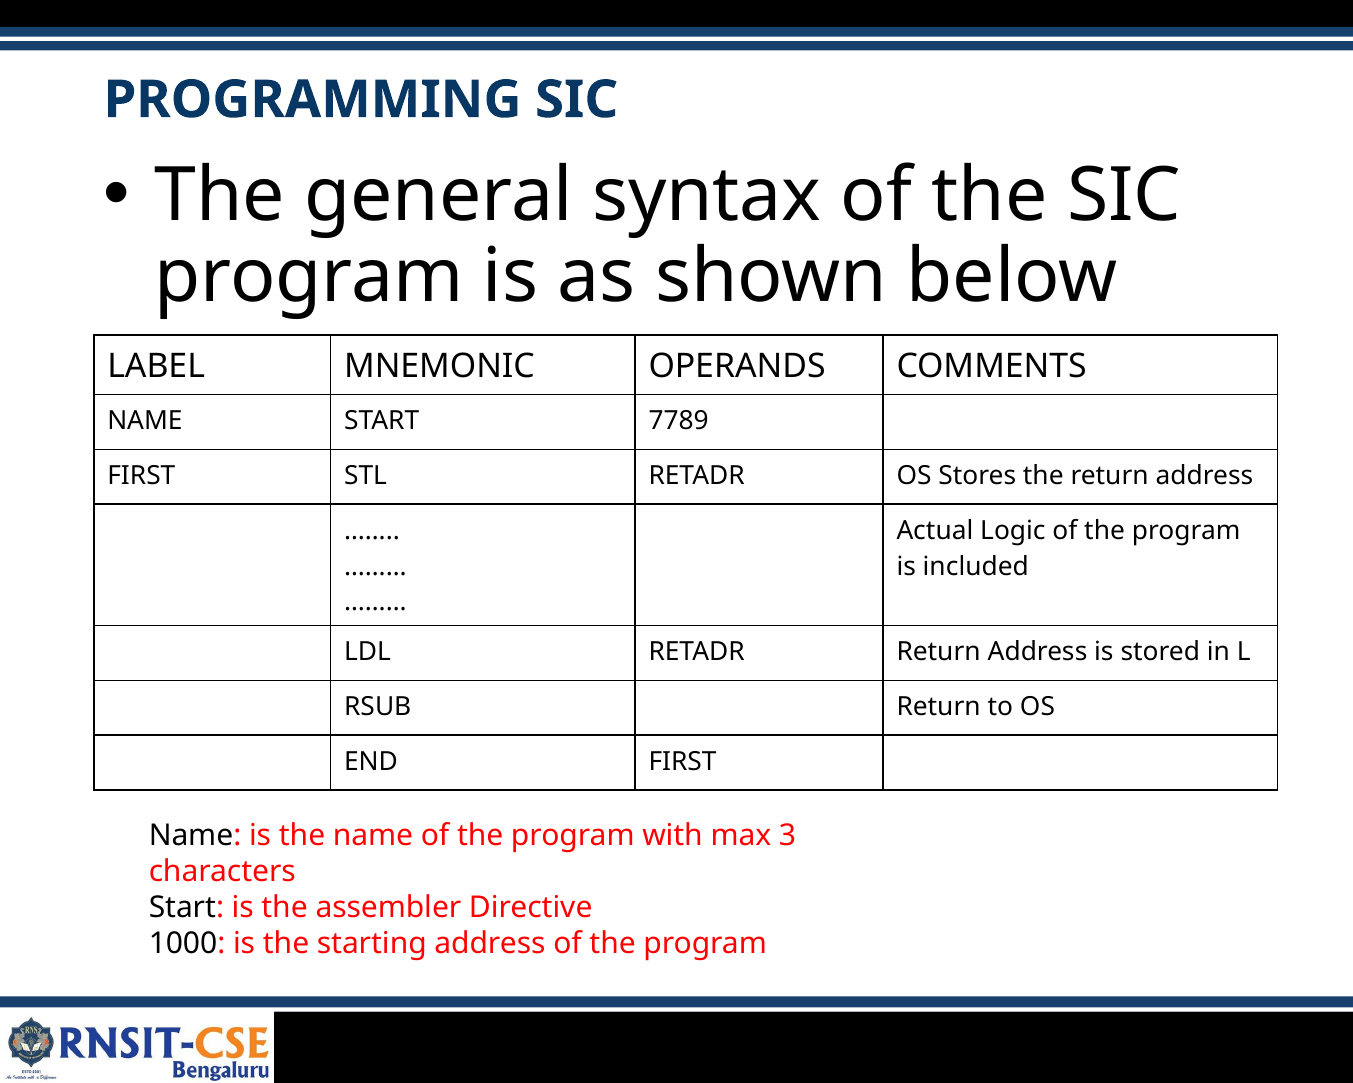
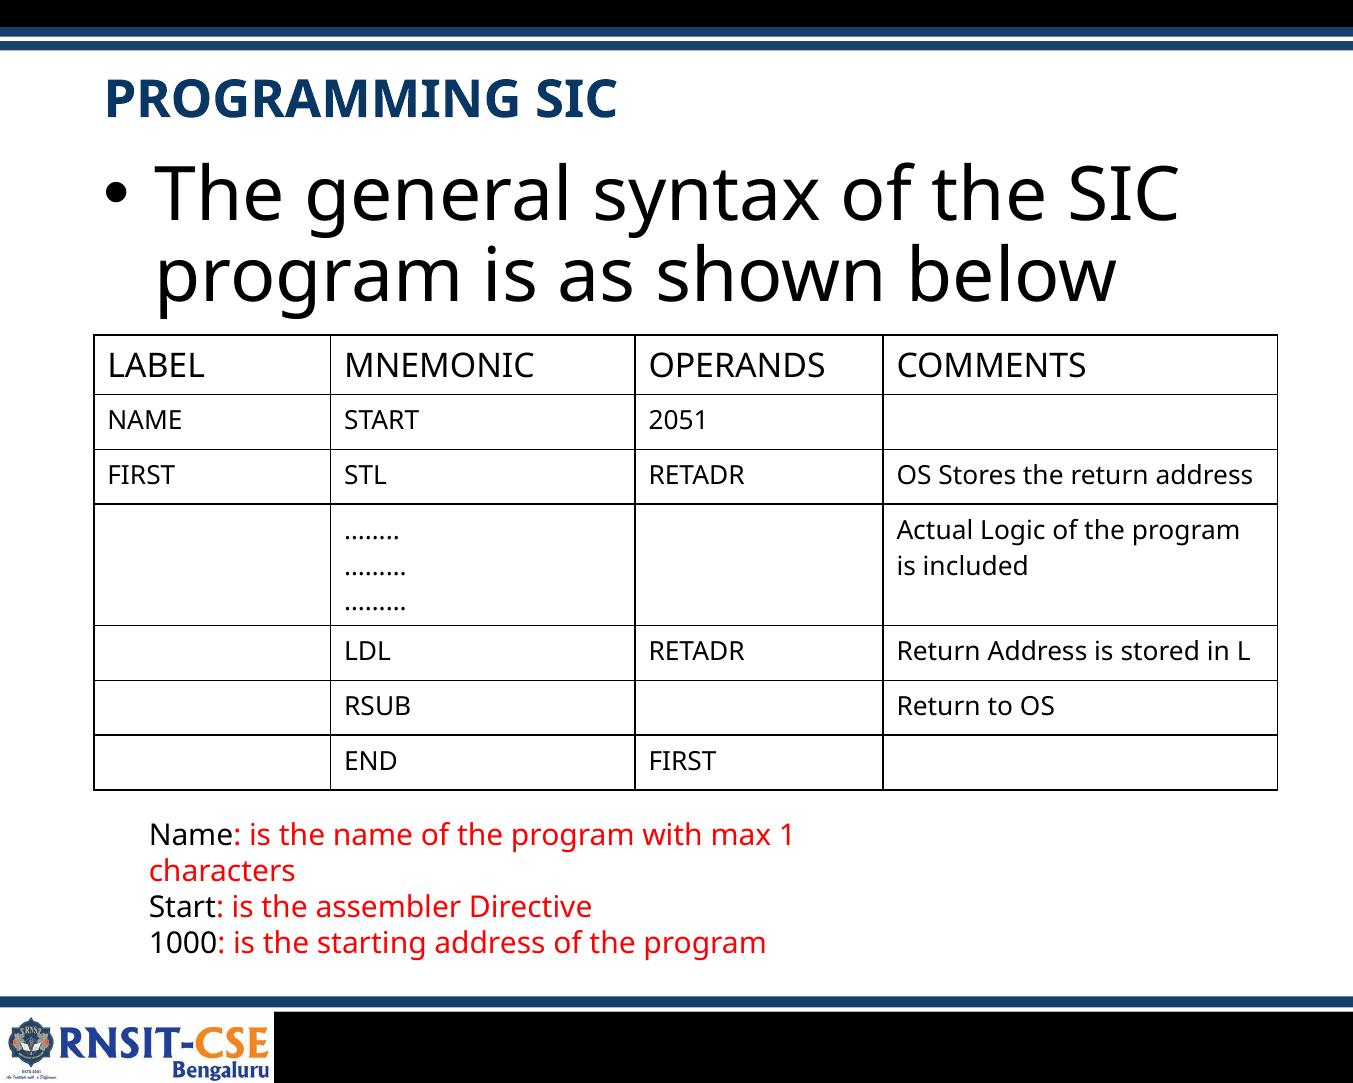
7789: 7789 -> 2051
3: 3 -> 1
